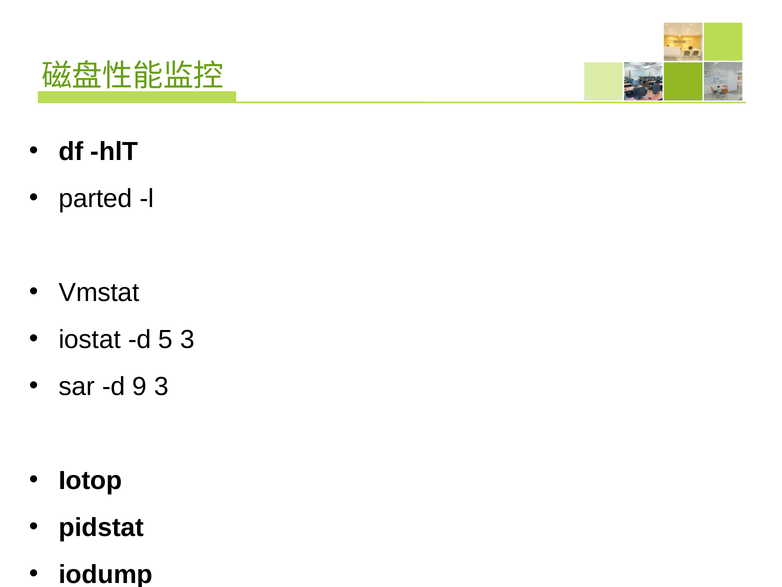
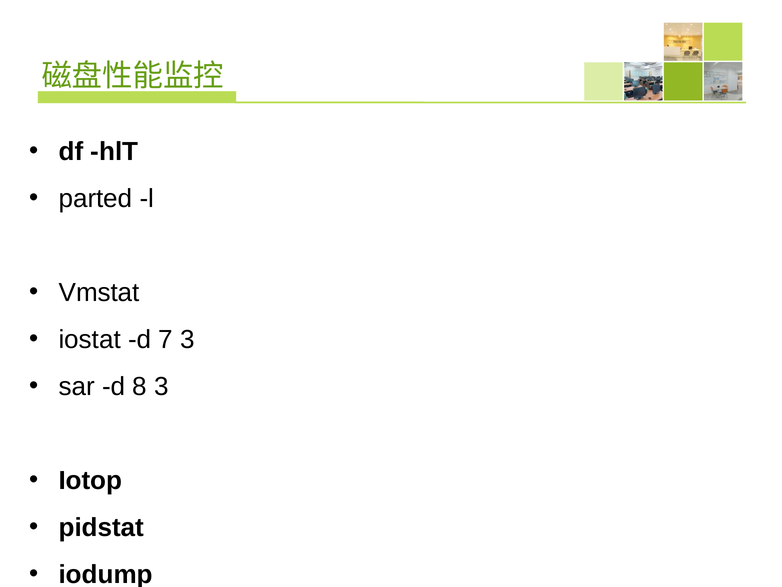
5: 5 -> 7
9: 9 -> 8
